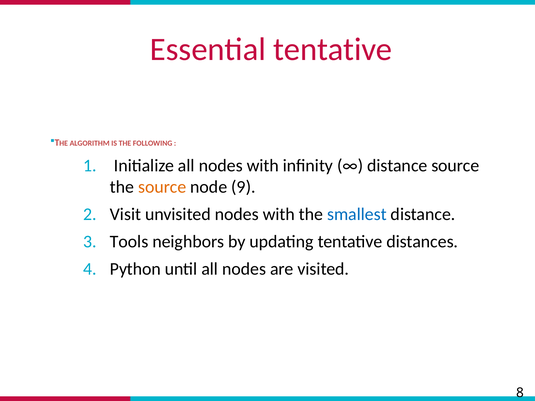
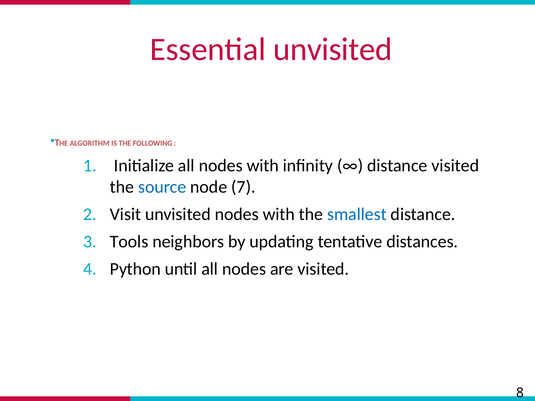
Essential tentative: tentative -> unvisited
distance source: source -> visited
source at (162, 187) colour: orange -> blue
9: 9 -> 7
